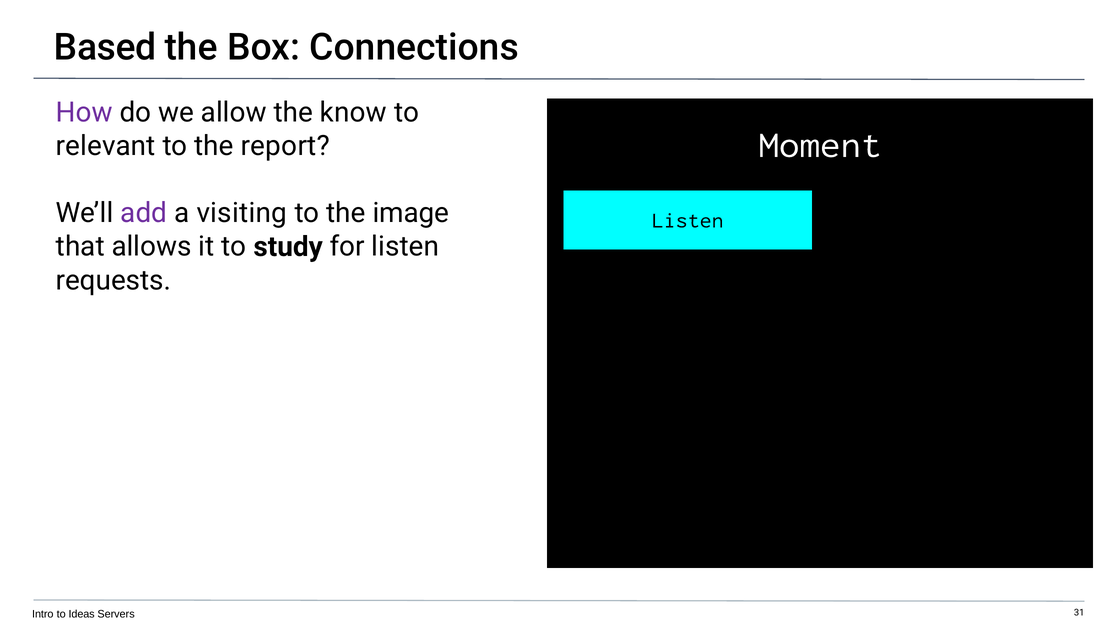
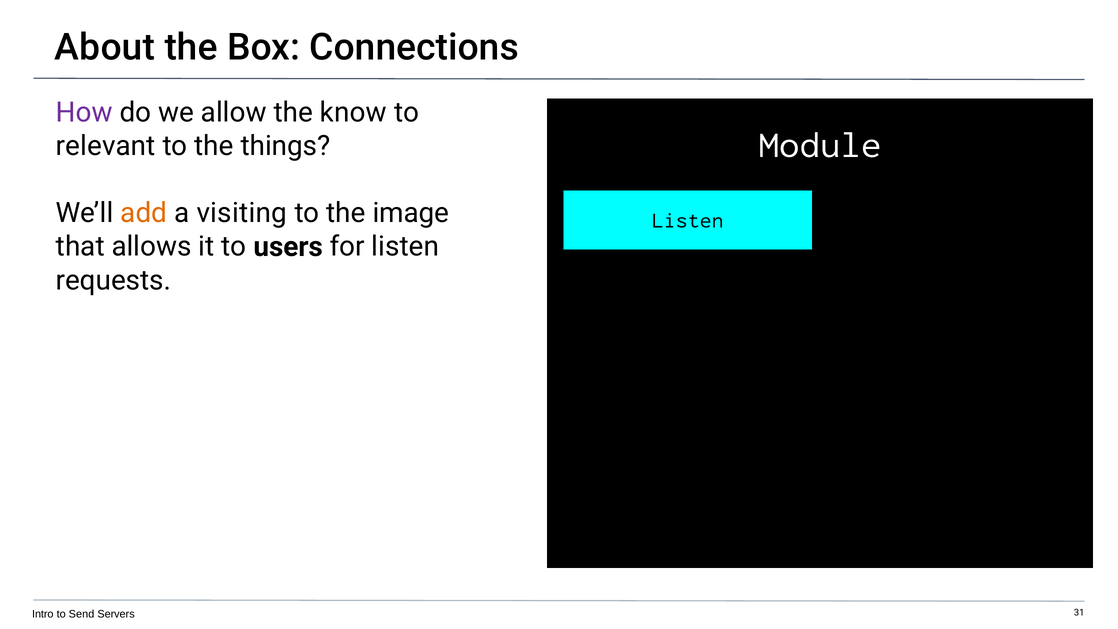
Based: Based -> About
report: report -> things
Moment: Moment -> Module
add colour: purple -> orange
study: study -> users
Ideas: Ideas -> Send
